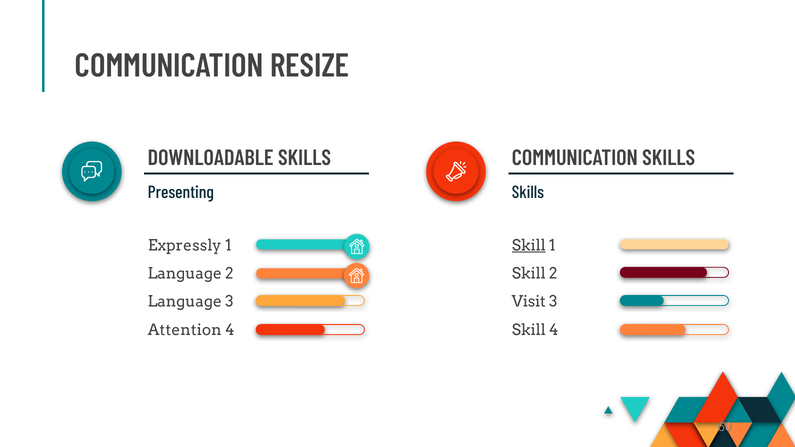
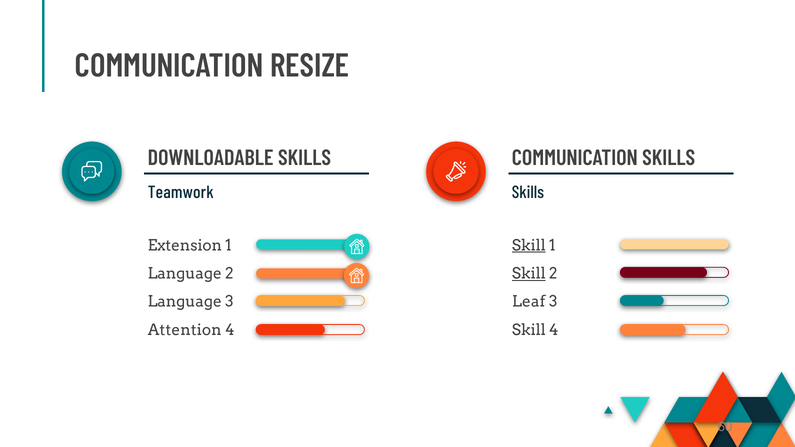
Presenting: Presenting -> Teamwork
Expressly: Expressly -> Extension
Skill at (529, 274) underline: none -> present
Visit: Visit -> Leaf
